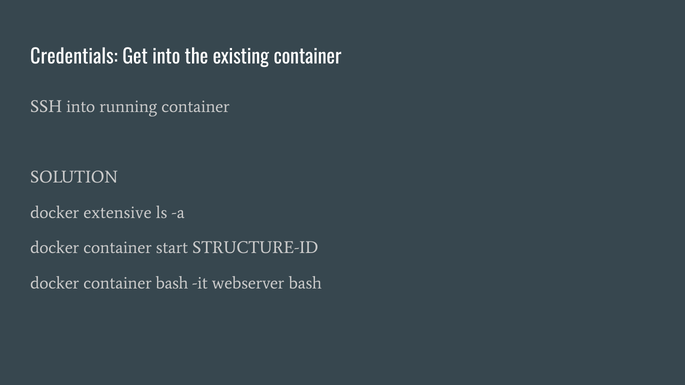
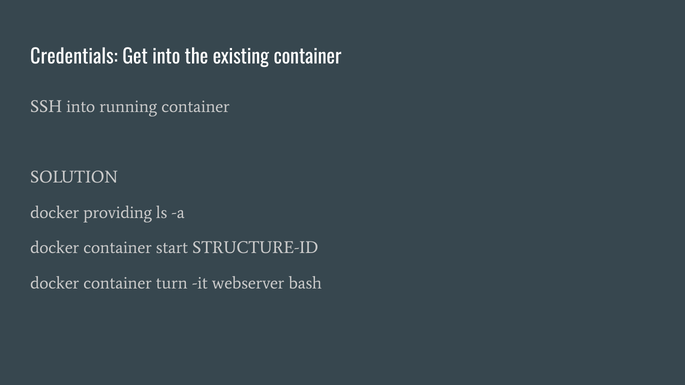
extensive: extensive -> providing
container bash: bash -> turn
